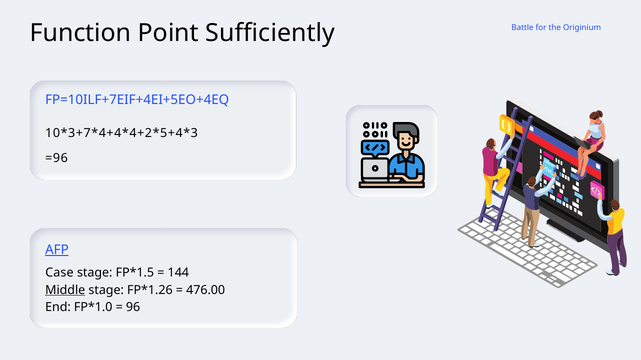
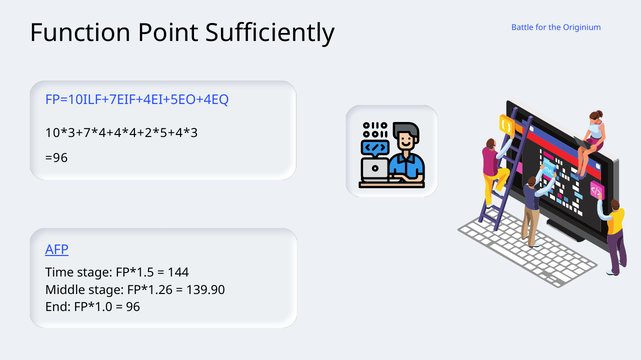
Case: Case -> Time
Middle underline: present -> none
476.00: 476.00 -> 139.90
